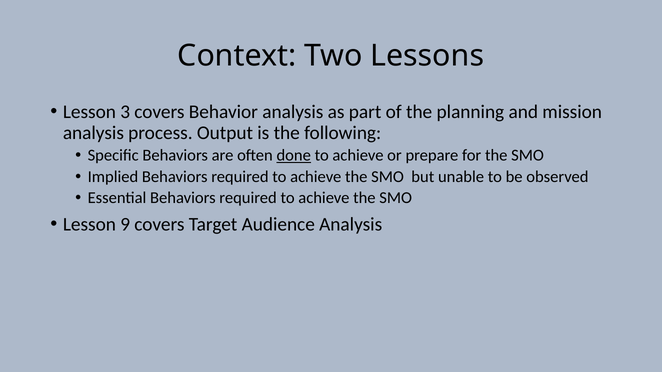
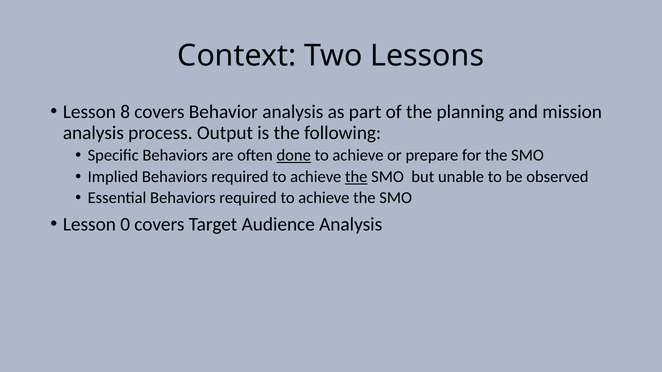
3: 3 -> 8
the at (356, 177) underline: none -> present
9: 9 -> 0
